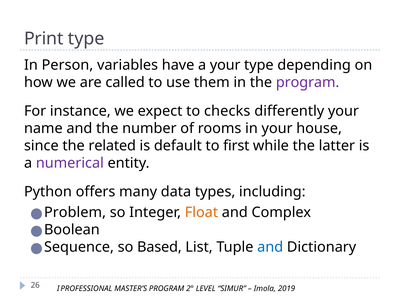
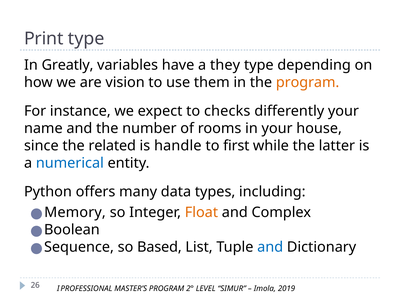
Person: Person -> Greatly
a your: your -> they
called: called -> vision
program at (308, 82) colour: purple -> orange
default: default -> handle
numerical colour: purple -> blue
Problem: Problem -> Memory
